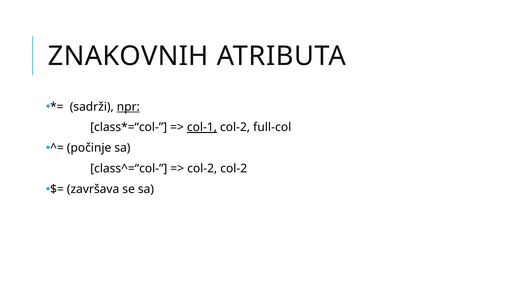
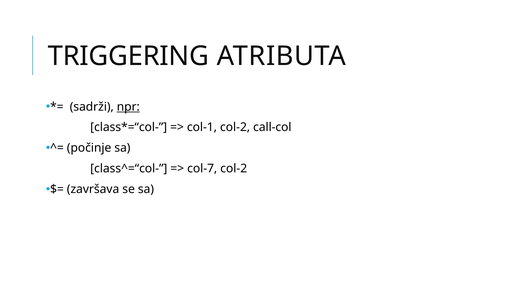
ZNAKOVNIH: ZNAKOVNIH -> TRIGGERING
col-1 underline: present -> none
full-col: full-col -> call-col
col-2 at (202, 168): col-2 -> col-7
